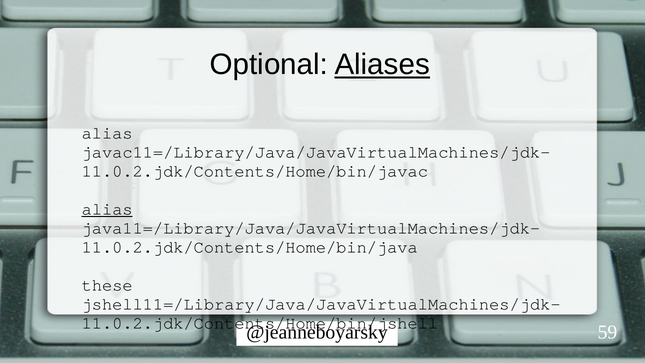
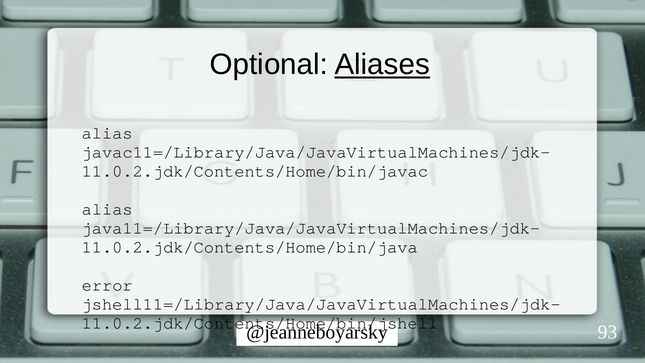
alias at (107, 209) underline: present -> none
these: these -> error
59: 59 -> 93
